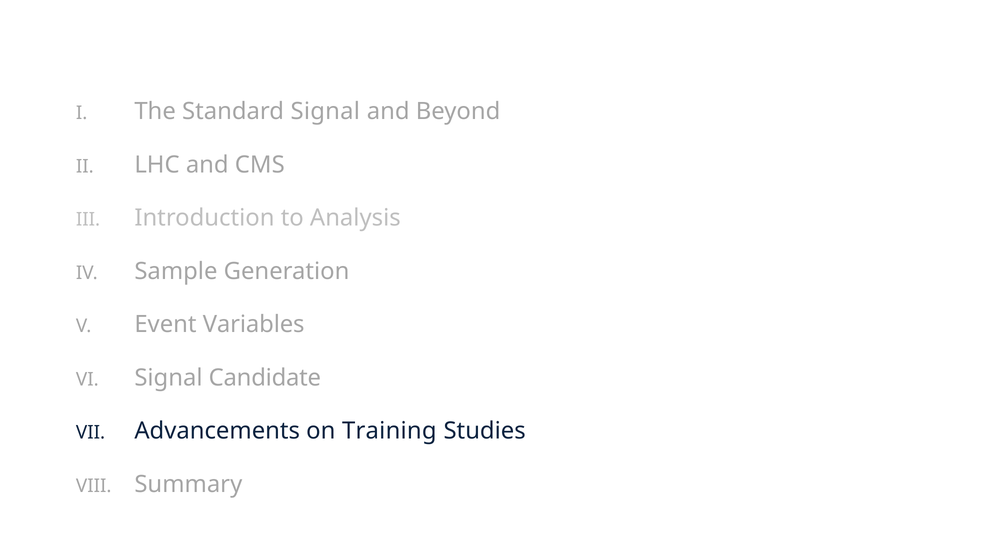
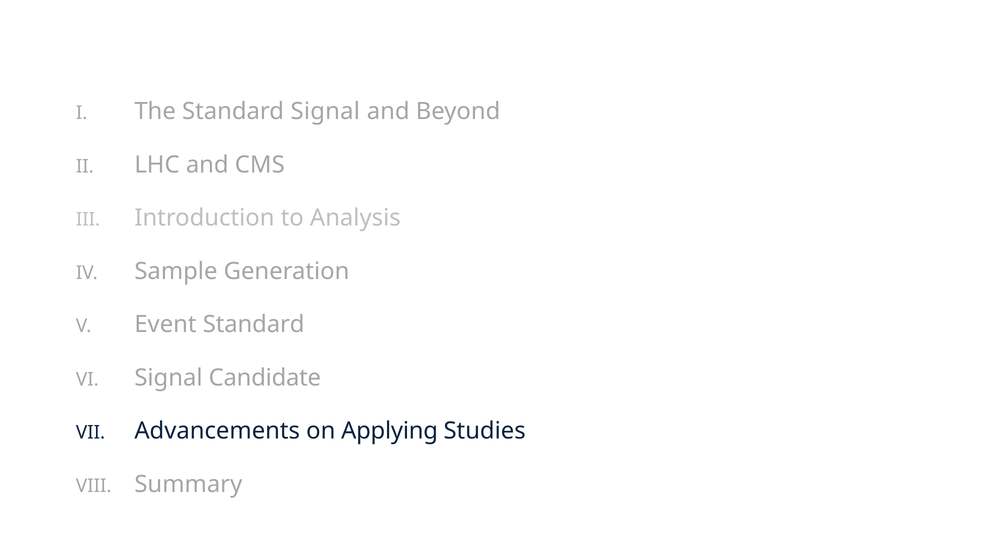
Event Variables: Variables -> Standard
Training: Training -> Applying
